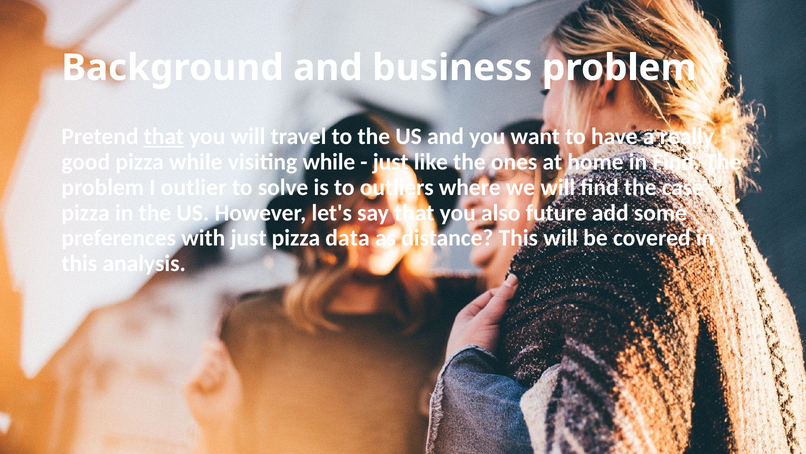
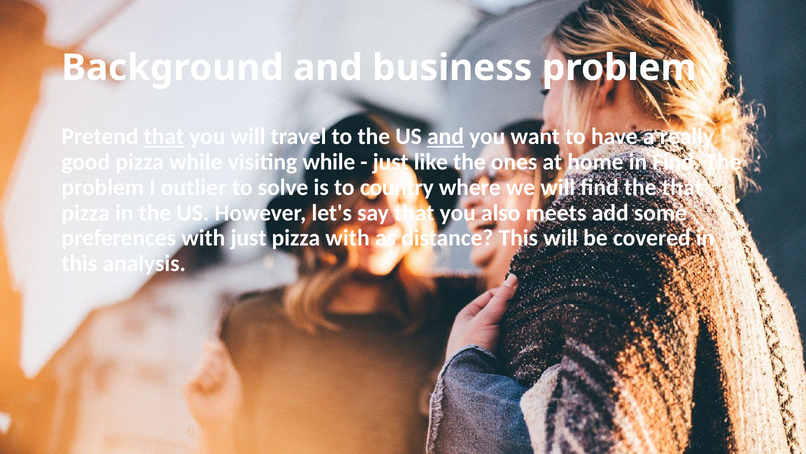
and at (446, 136) underline: none -> present
outliers: outliers -> country
the case: case -> that
future: future -> meets
pizza data: data -> with
